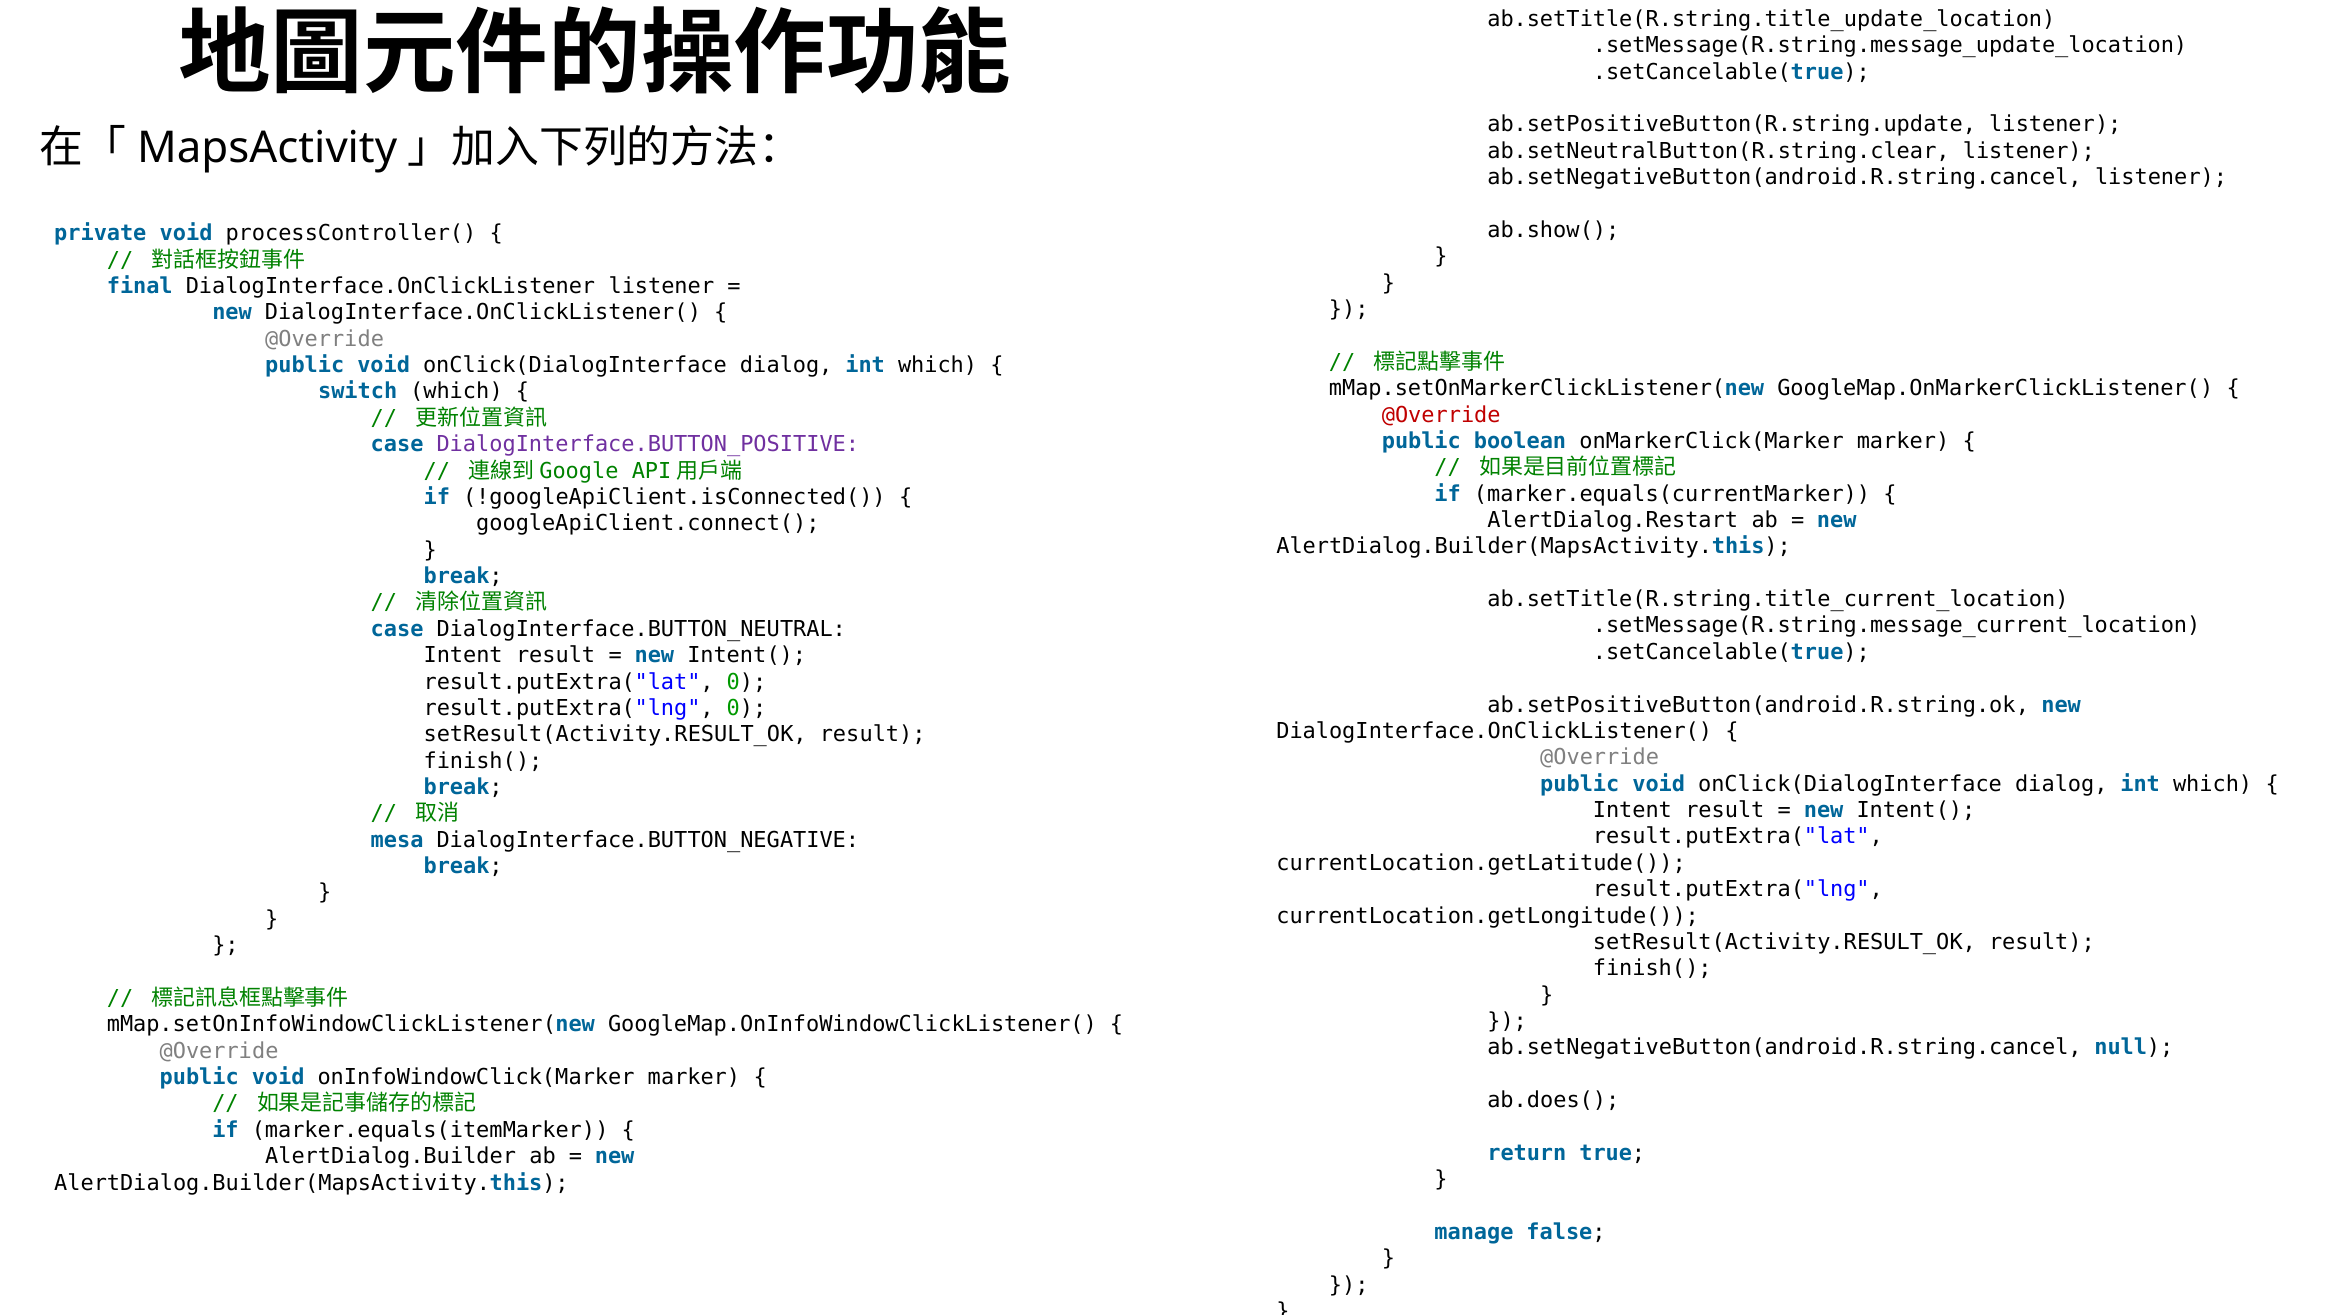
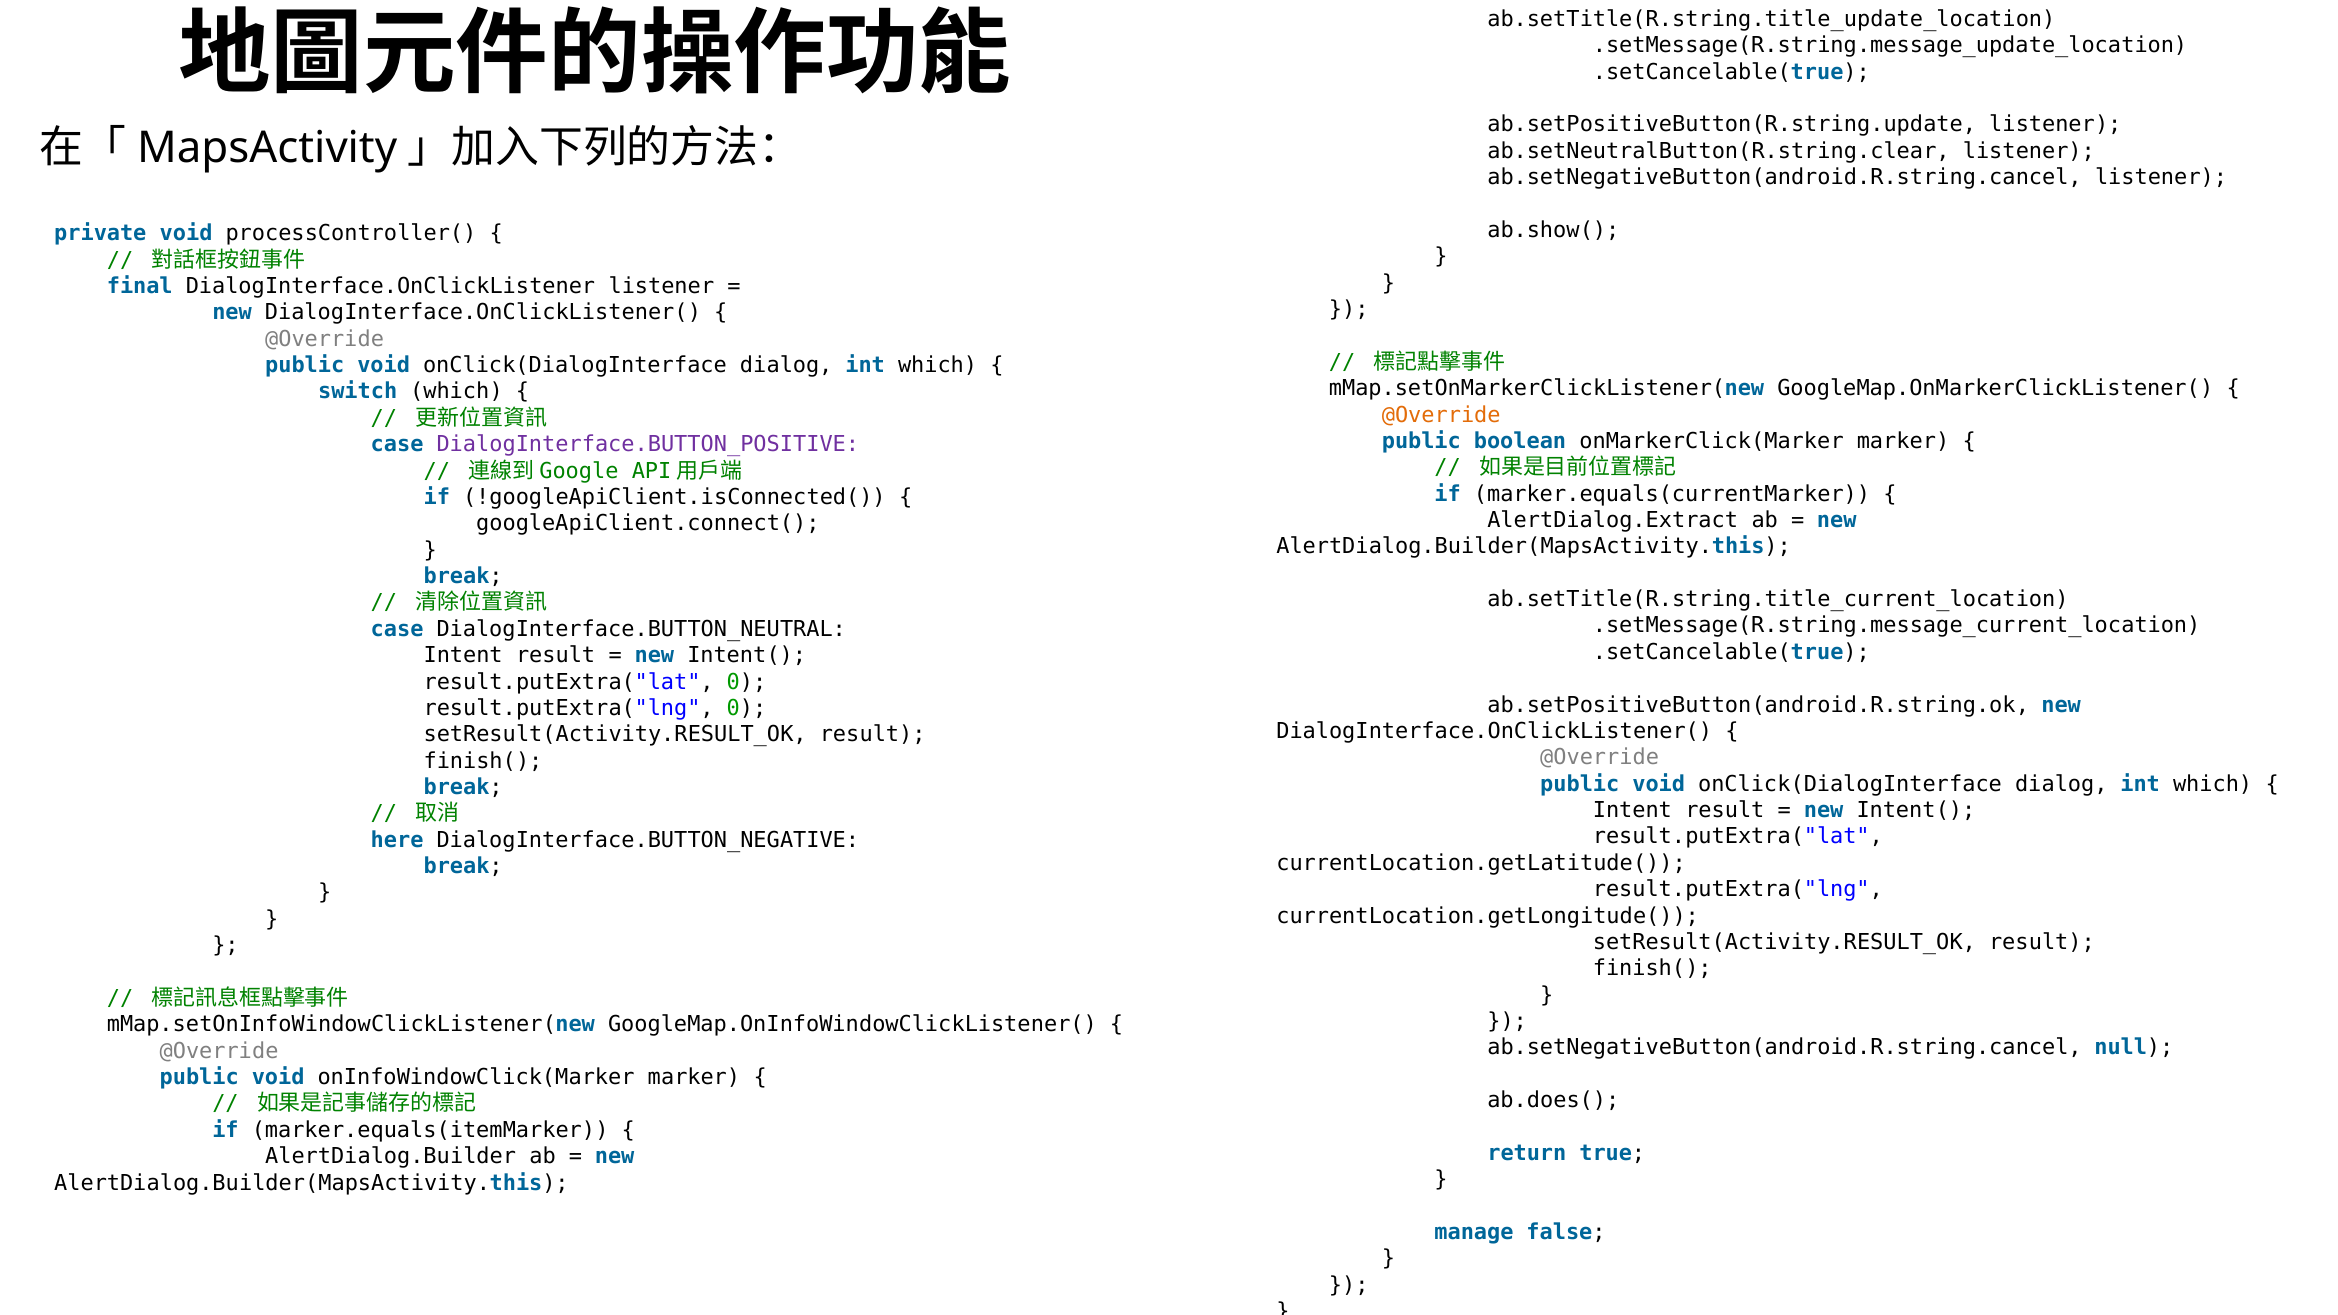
@Override at (1441, 415) colour: red -> orange
AlertDialog.Restart: AlertDialog.Restart -> AlertDialog.Extract
mesa: mesa -> here
